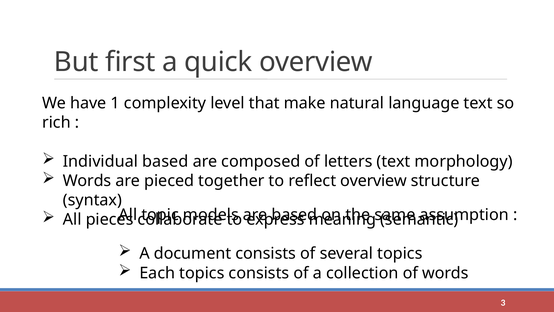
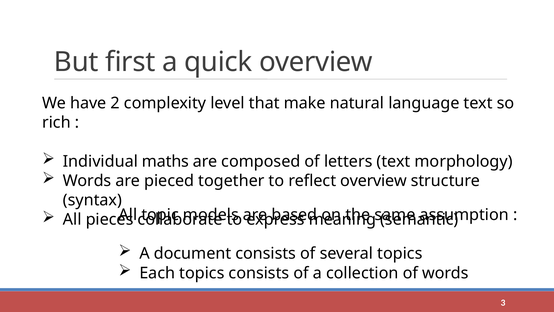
1: 1 -> 2
Individual based: based -> maths
